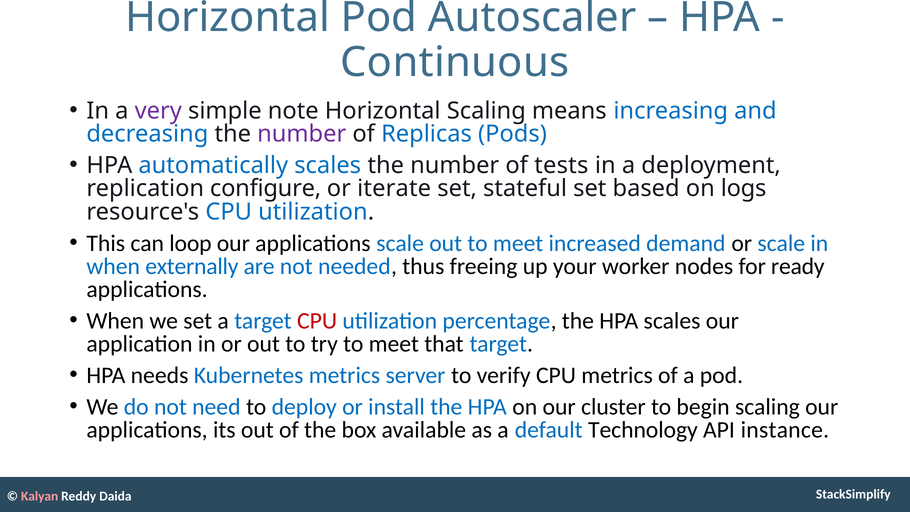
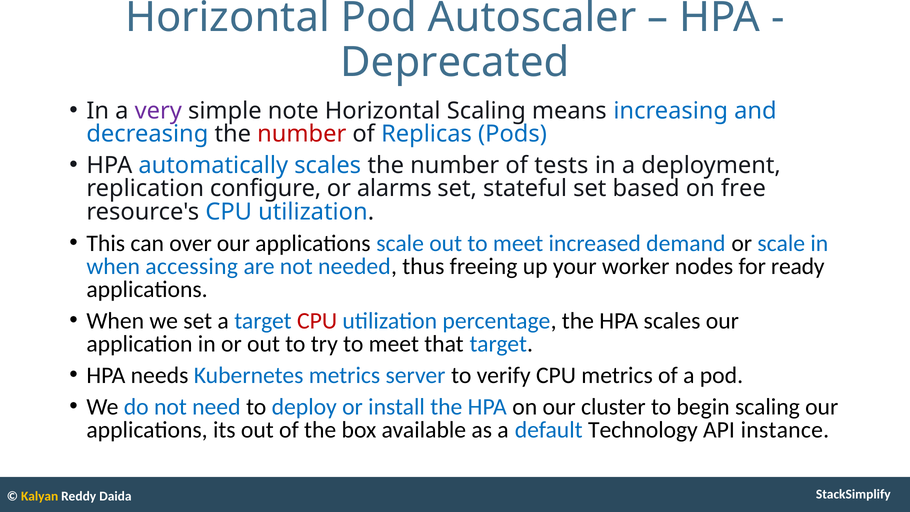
Continuous: Continuous -> Deprecated
number at (302, 134) colour: purple -> red
iterate: iterate -> alarms
logs: logs -> free
loop: loop -> over
externally: externally -> accessing
Kalyan colour: pink -> yellow
